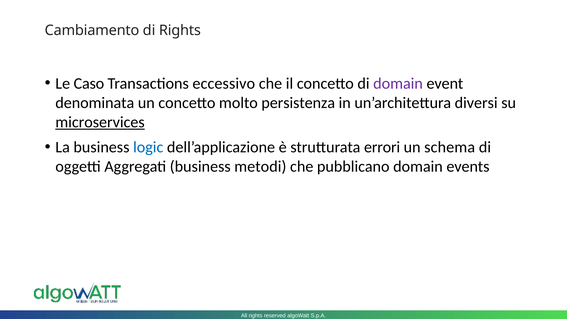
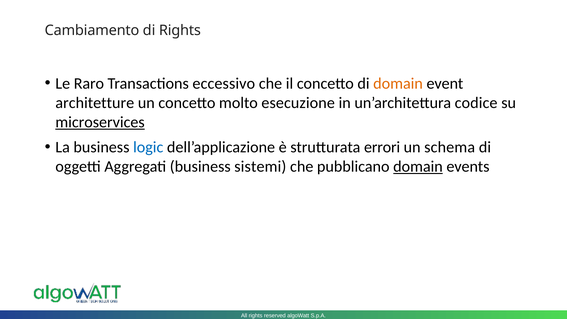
Caso: Caso -> Raro
domain at (398, 83) colour: purple -> orange
denominata: denominata -> architetture
persistenza: persistenza -> esecuzione
diversi: diversi -> codice
metodi: metodi -> sistemi
domain at (418, 167) underline: none -> present
